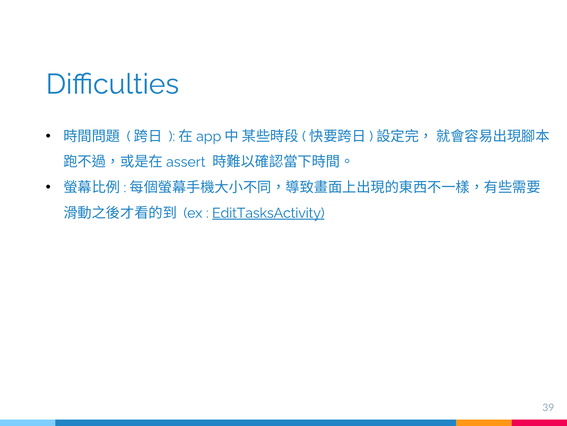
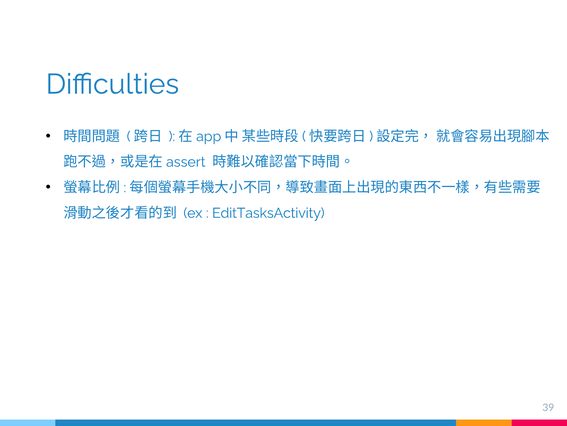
EditTasksActivity underline: present -> none
